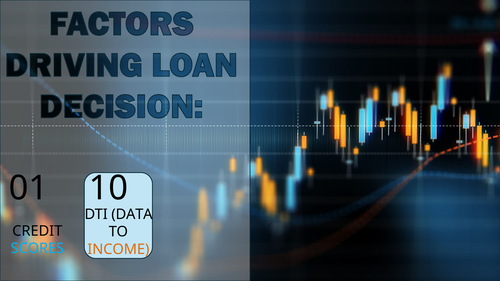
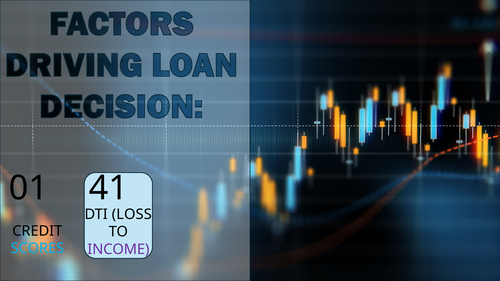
10: 10 -> 41
DATA: DATA -> LOSS
INCOME colour: orange -> purple
